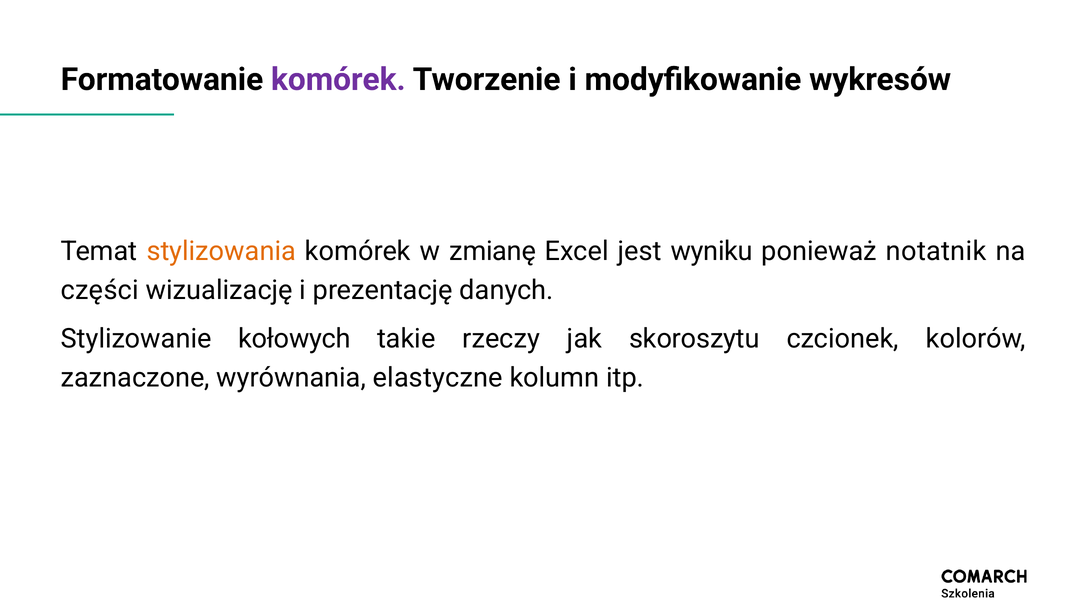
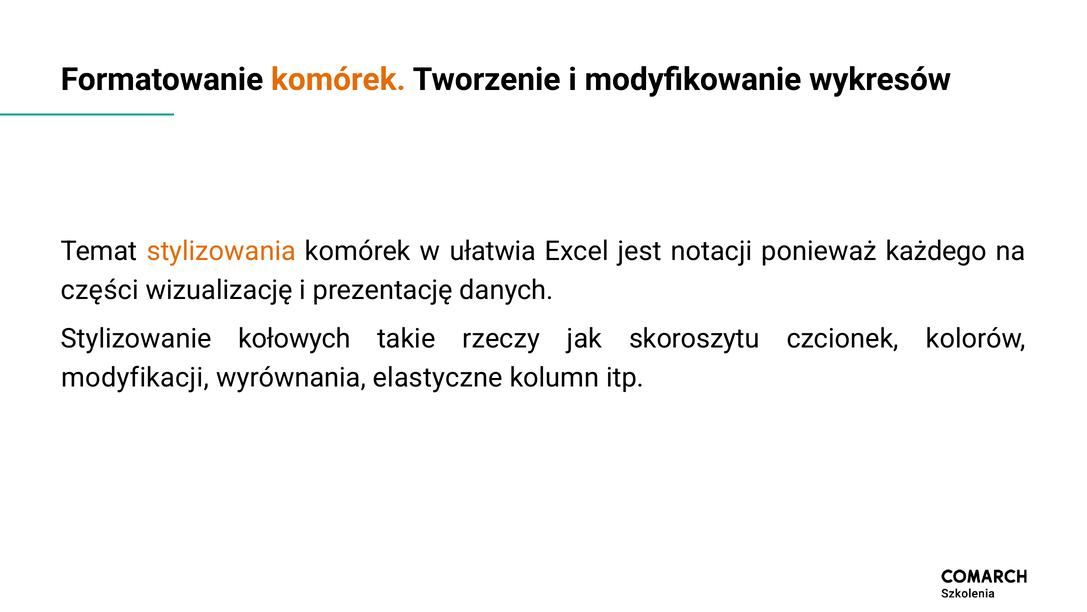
komórek at (338, 79) colour: purple -> orange
zmianę: zmianę -> ułatwia
wyniku: wyniku -> notacji
notatnik: notatnik -> każdego
zaznaczone: zaznaczone -> modyfikacji
